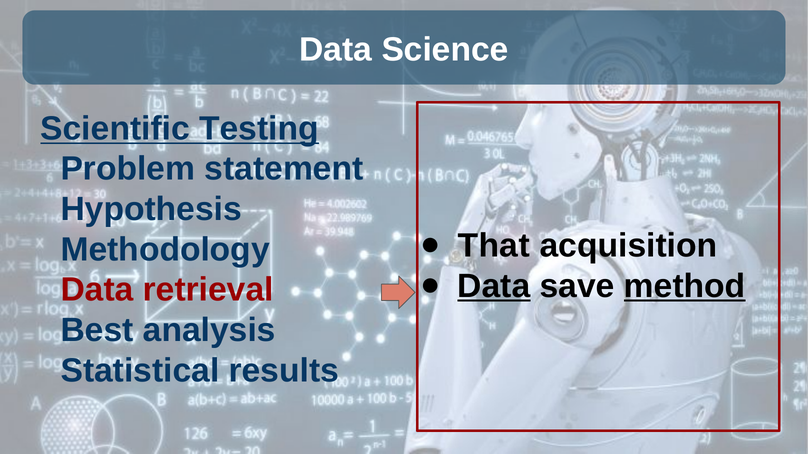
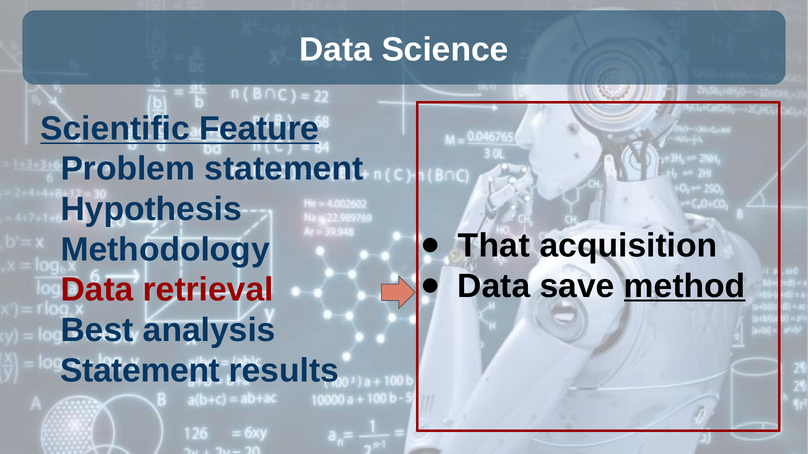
Testing: Testing -> Feature
Data at (494, 286) underline: present -> none
Statistical at (140, 371): Statistical -> Statement
